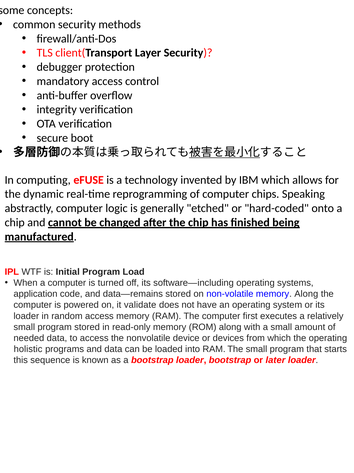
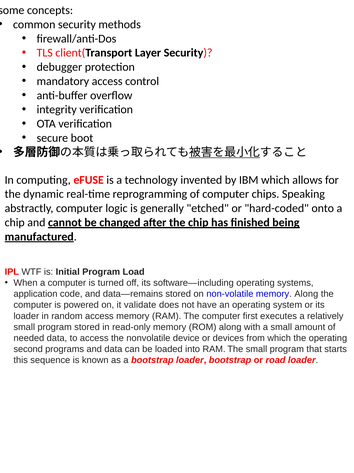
holistic: holistic -> second
later: later -> road
